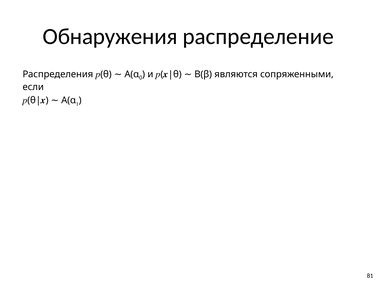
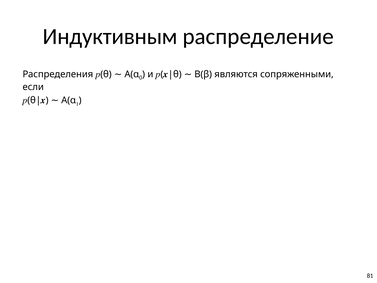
Обнаружения: Обнаружения -> Индуктивным
